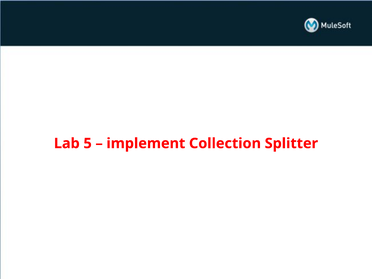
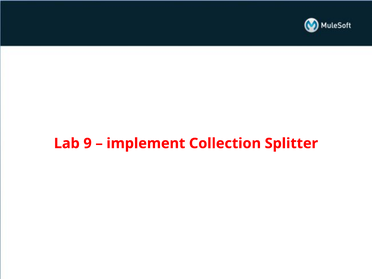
5: 5 -> 9
